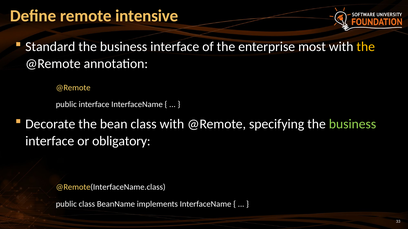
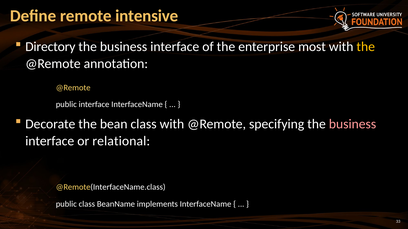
Standard: Standard -> Directory
business at (353, 124) colour: light green -> pink
obligatory: obligatory -> relational
